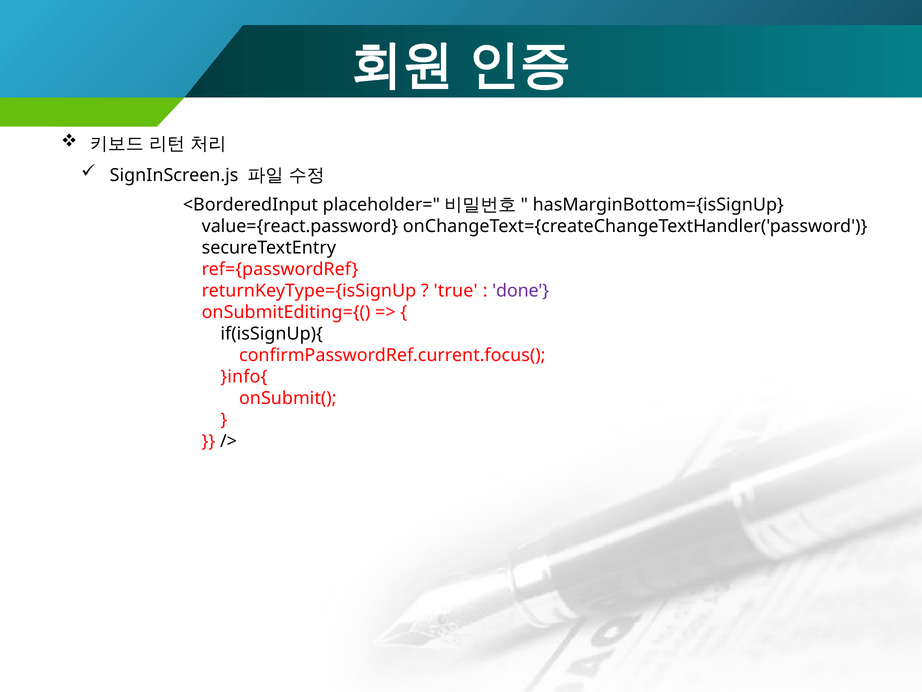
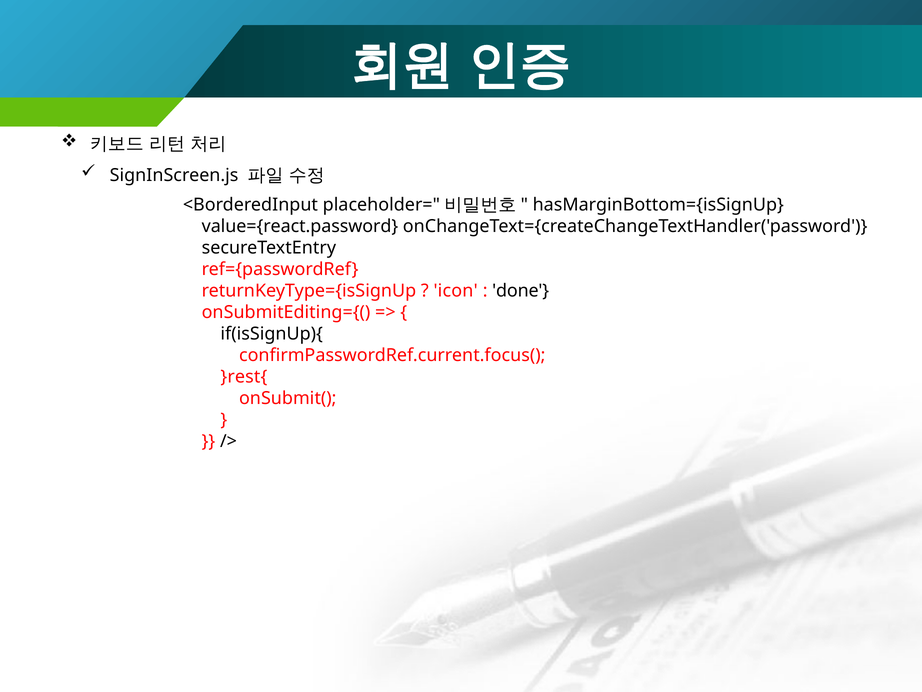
true: true -> icon
done colour: purple -> black
}info{: }info{ -> }rest{
